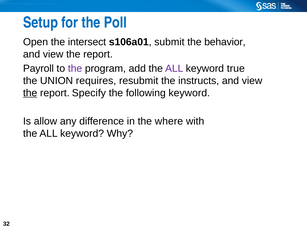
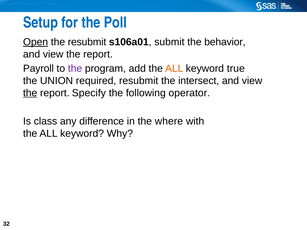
Open underline: none -> present
the intersect: intersect -> resubmit
ALL at (174, 68) colour: purple -> orange
requires: requires -> required
instructs: instructs -> intersect
following keyword: keyword -> operator
allow: allow -> class
